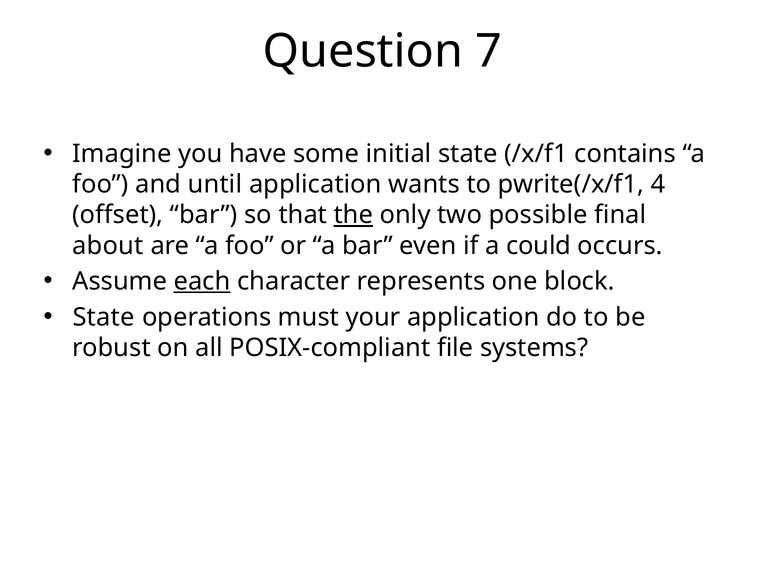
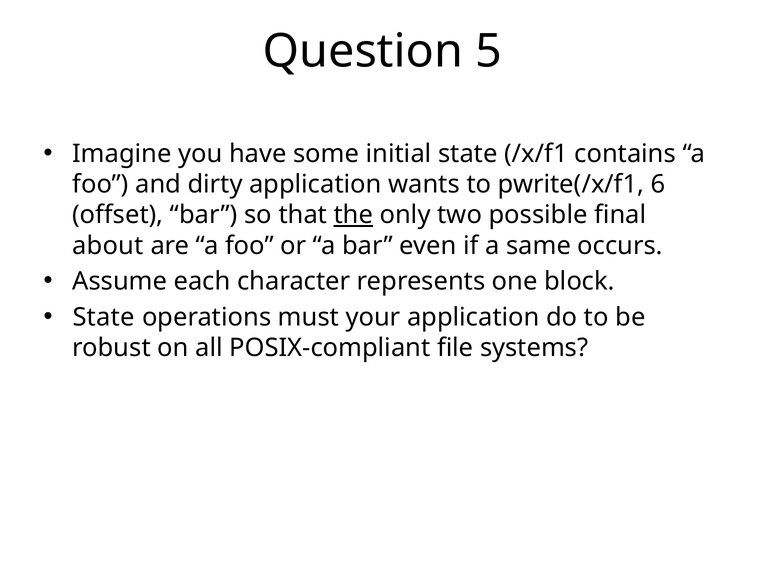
7: 7 -> 5
until: until -> dirty
4: 4 -> 6
could: could -> same
each underline: present -> none
